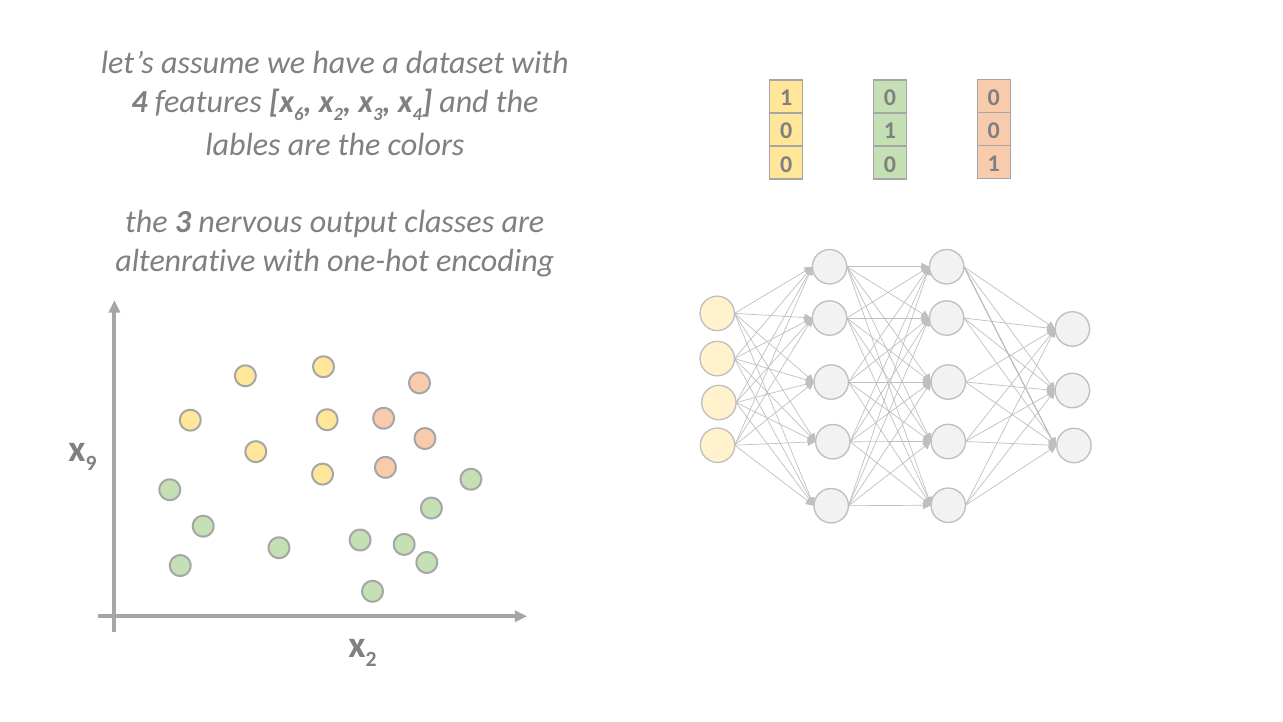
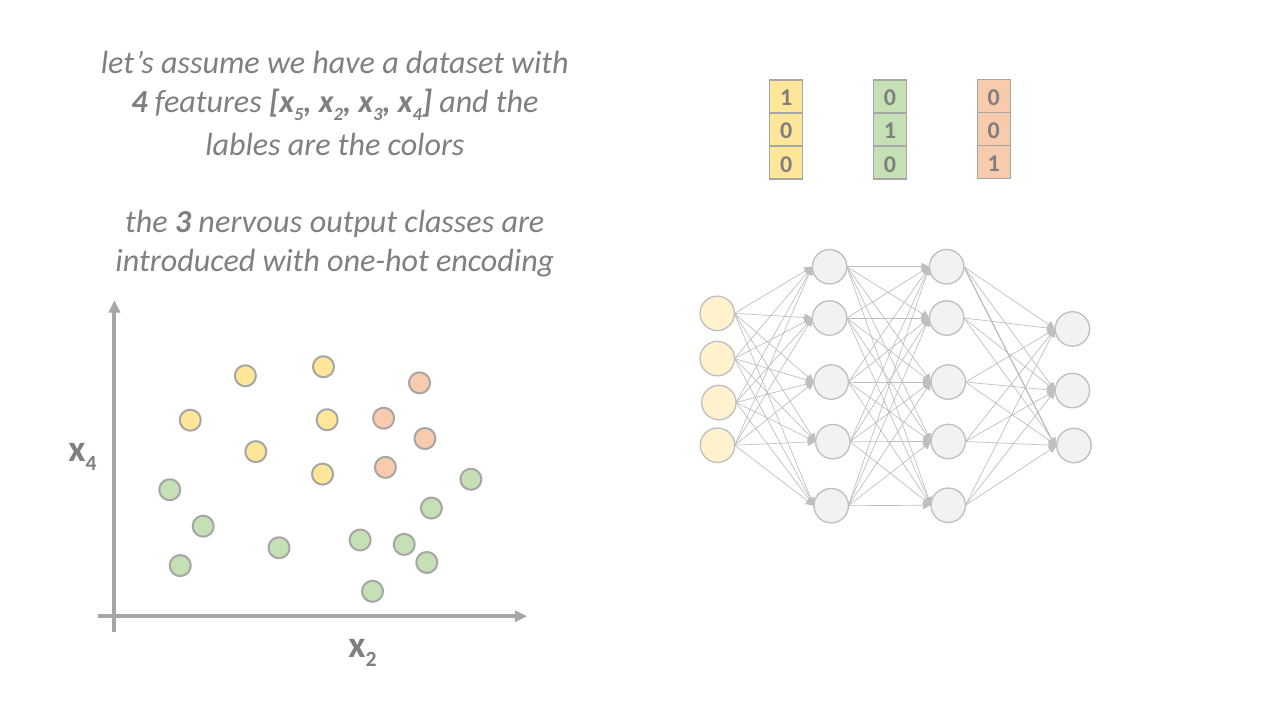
6: 6 -> 5
altenrative: altenrative -> introduced
9 at (91, 463): 9 -> 4
